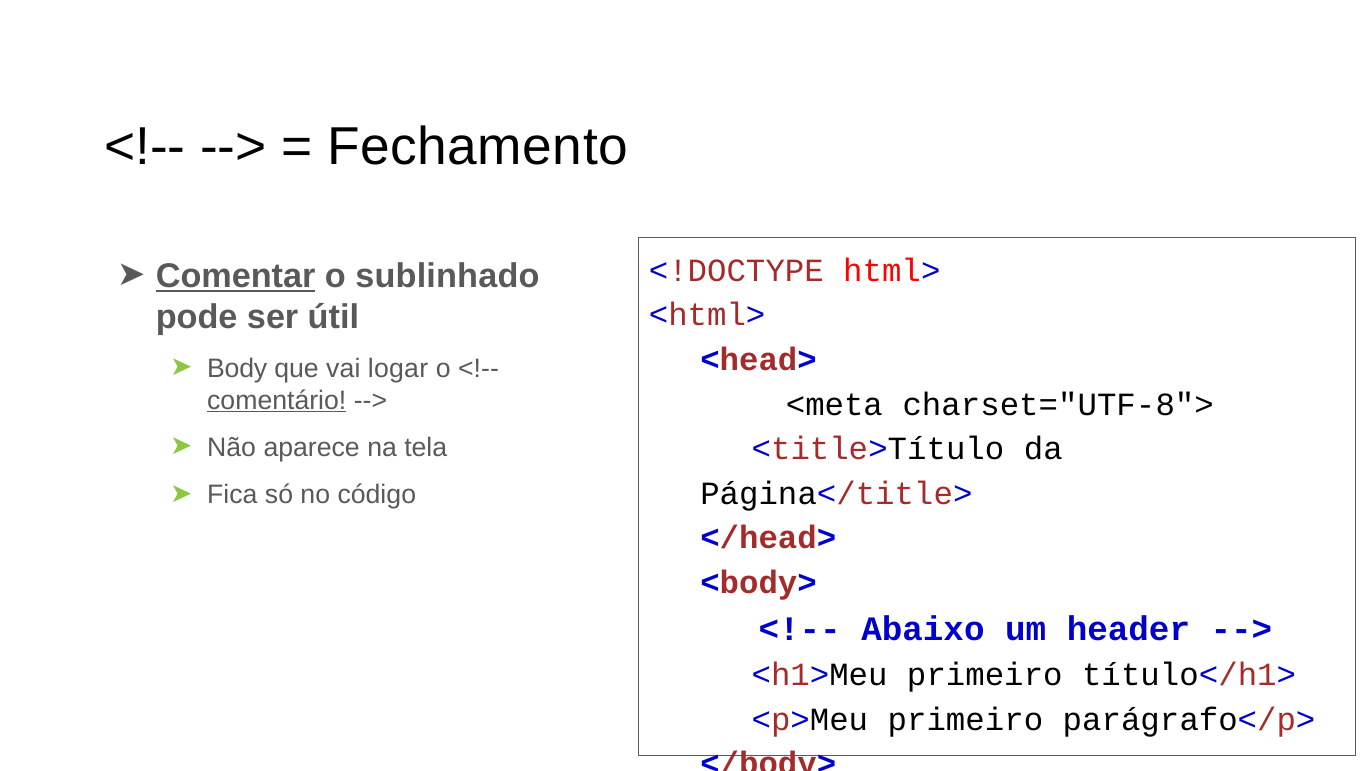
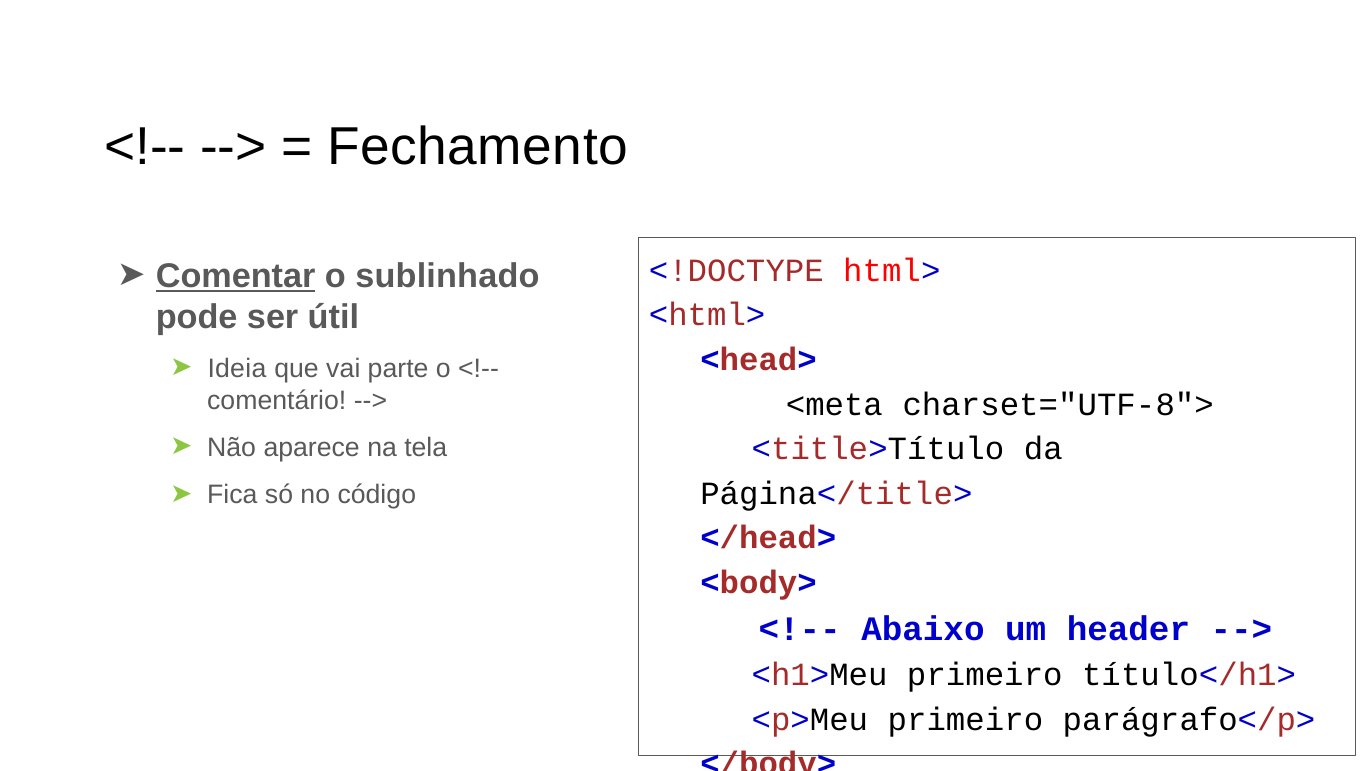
Body: Body -> Ideia
logar: logar -> parte
comentário underline: present -> none
